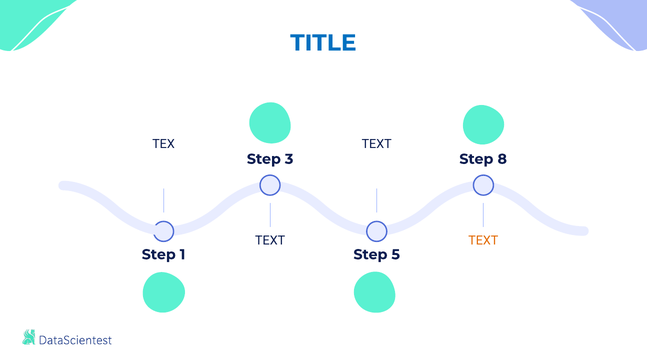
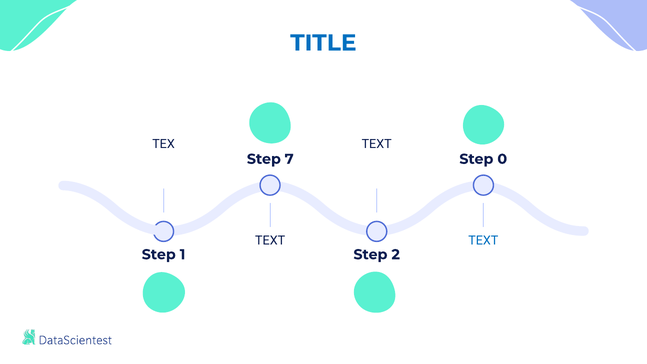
3: 3 -> 7
8: 8 -> 0
TEXT at (483, 240) colour: orange -> blue
5: 5 -> 2
